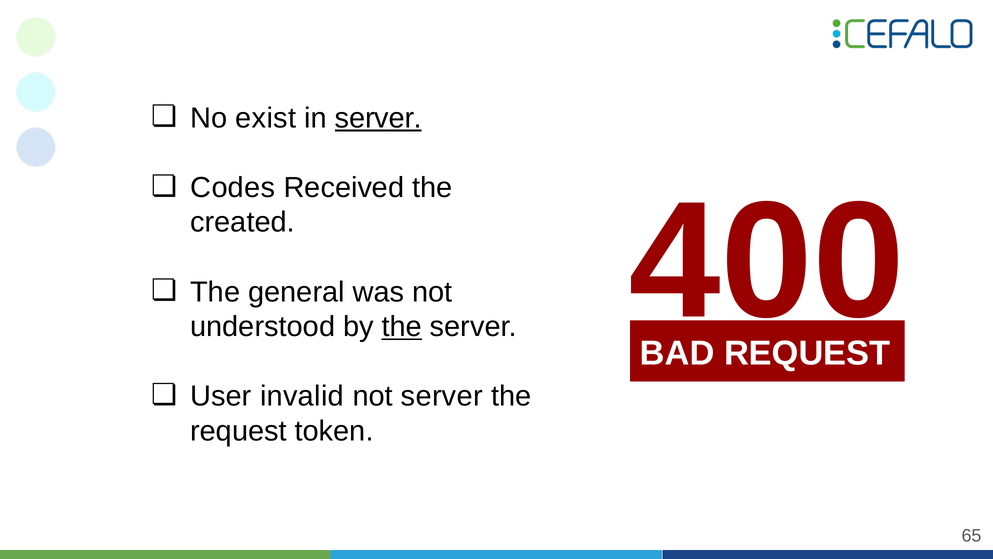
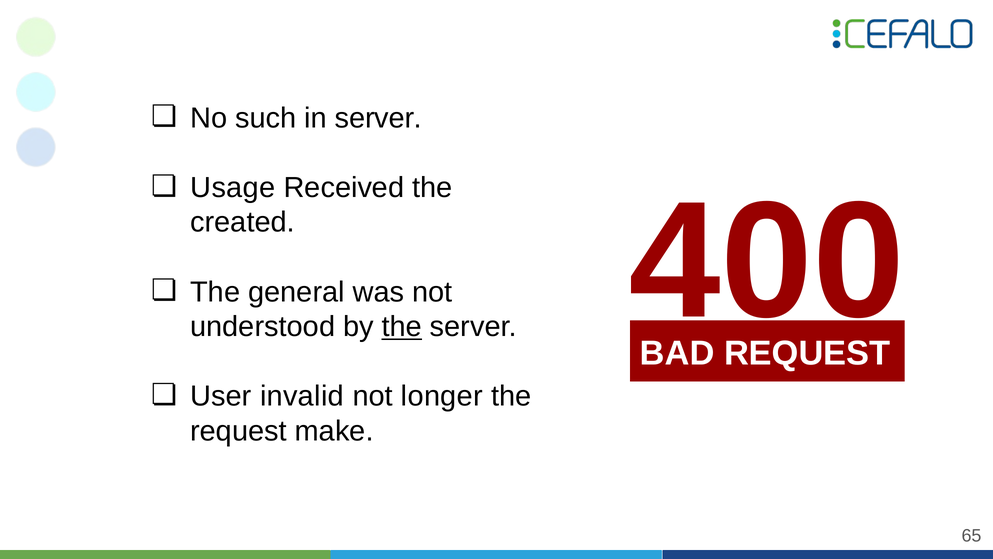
exist: exist -> such
server at (378, 118) underline: present -> none
Codes: Codes -> Usage
not server: server -> longer
token: token -> make
